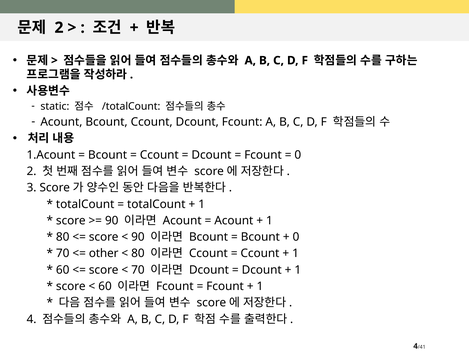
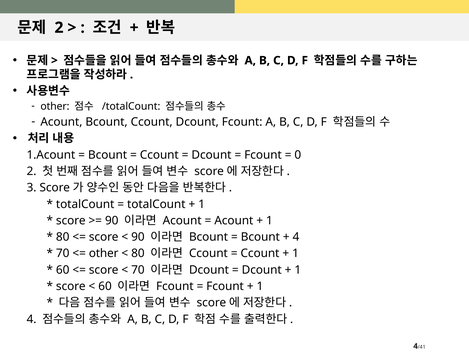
static at (55, 106): static -> other
0 at (296, 237): 0 -> 4
